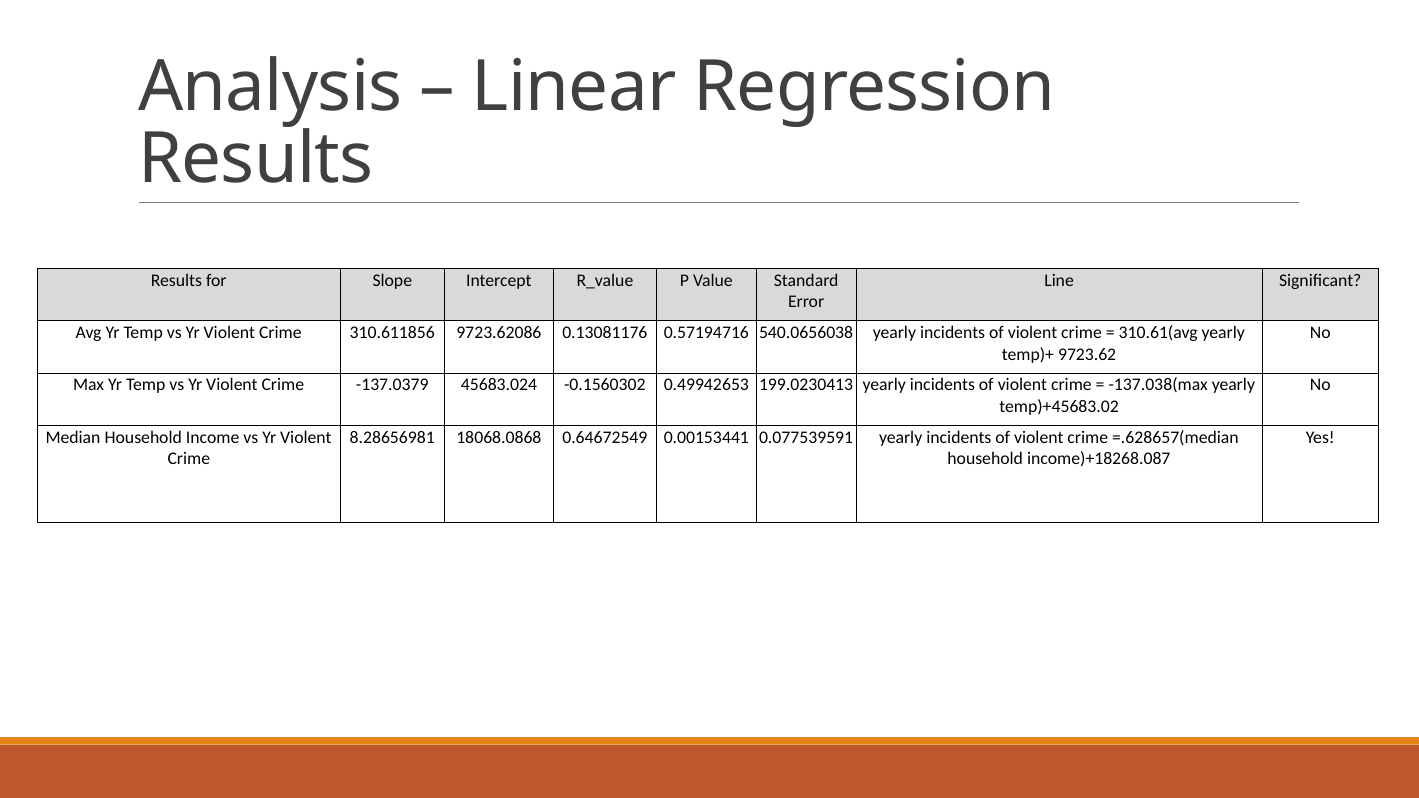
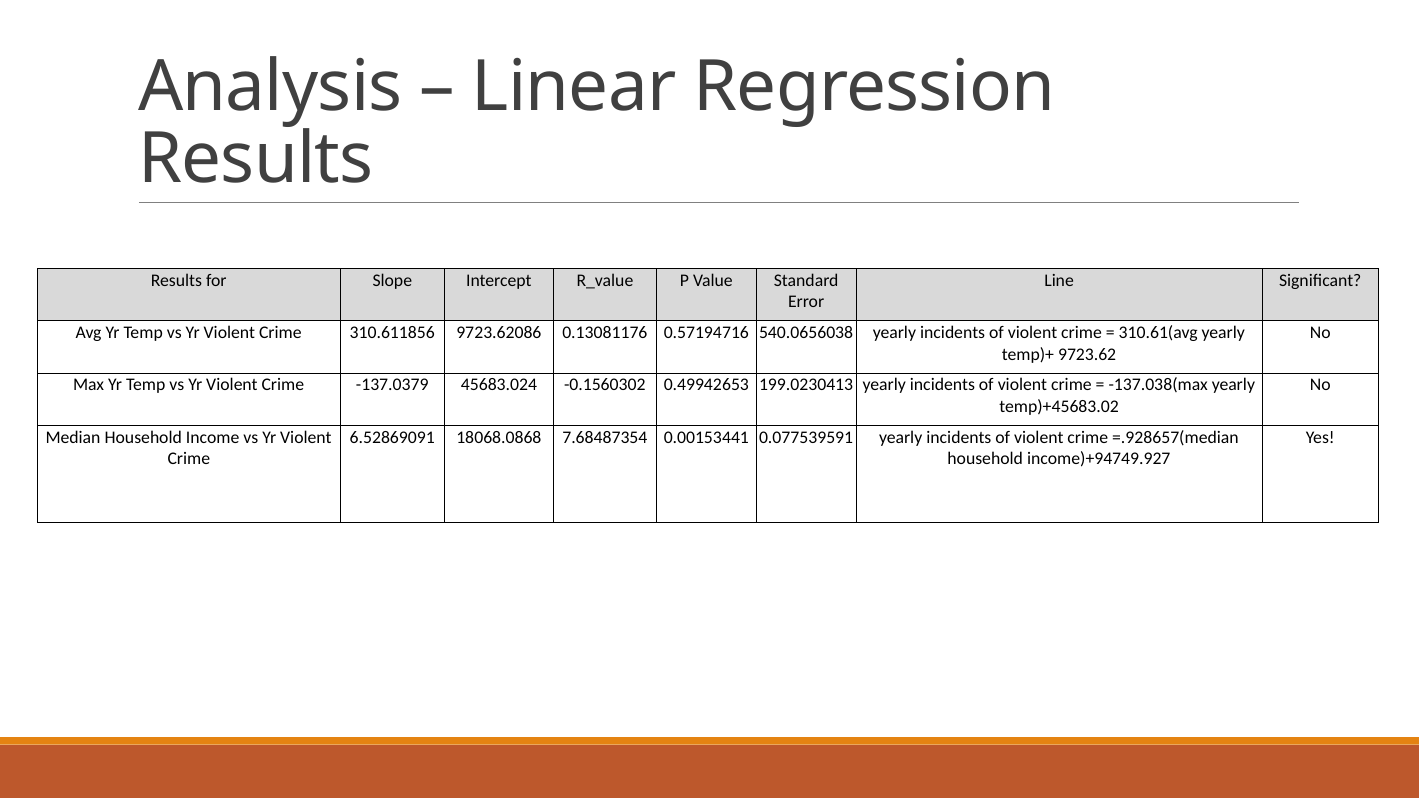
8.28656981: 8.28656981 -> 6.52869091
0.64672549: 0.64672549 -> 7.68487354
=.628657(median: =.628657(median -> =.928657(median
income)+18268.087: income)+18268.087 -> income)+94749.927
